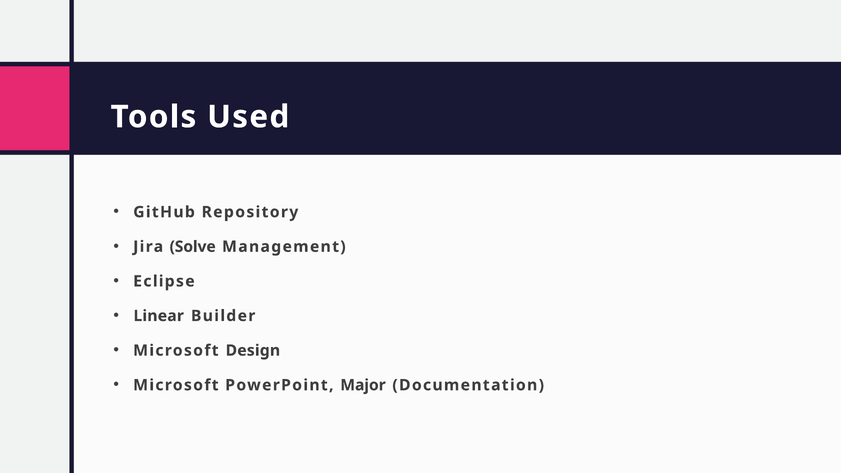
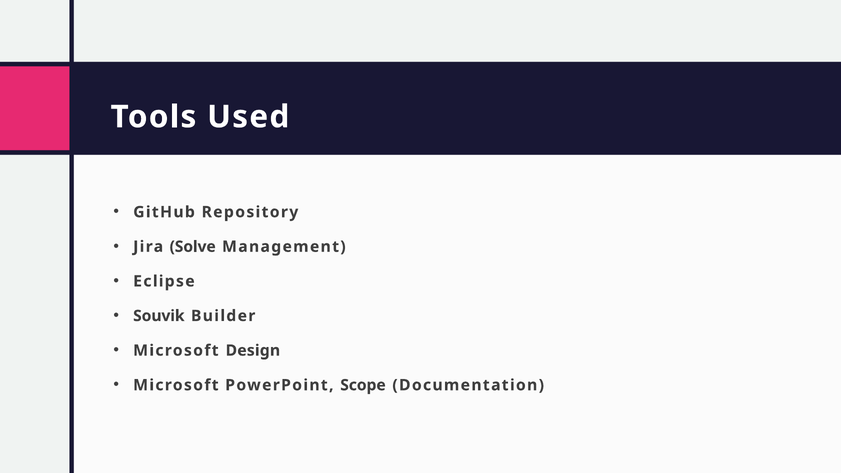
Linear: Linear -> Souvik
Major: Major -> Scope
